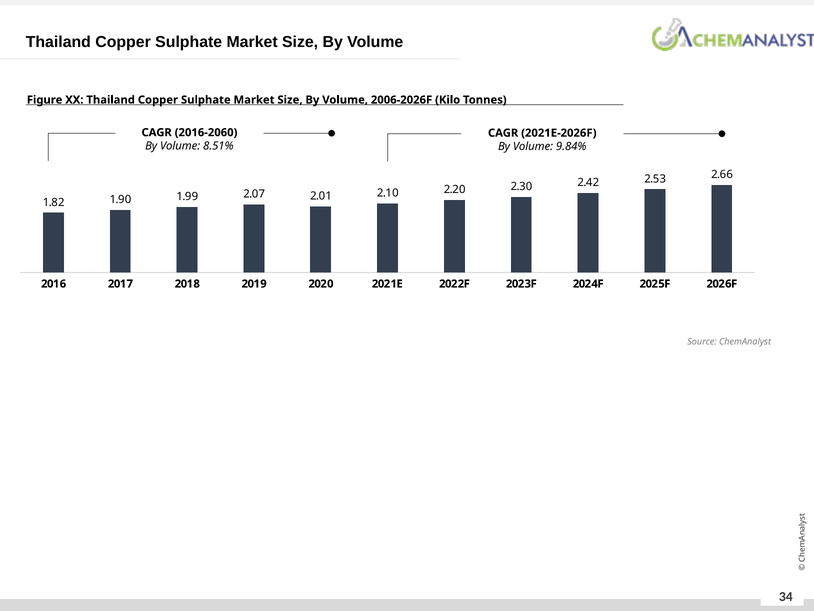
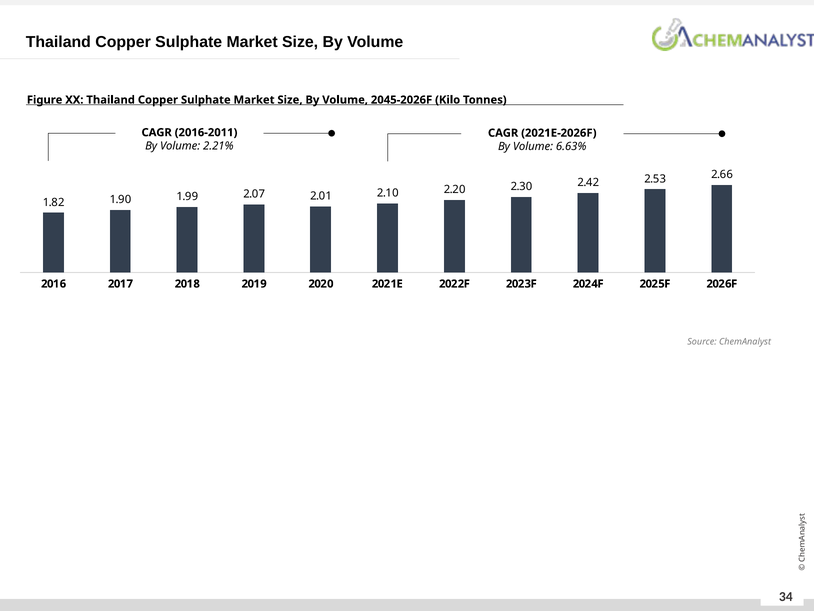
2006-2026F: 2006-2026F -> 2045-2026F
2016-2060: 2016-2060 -> 2016-2011
8.51%: 8.51% -> 2.21%
9.84%: 9.84% -> 6.63%
